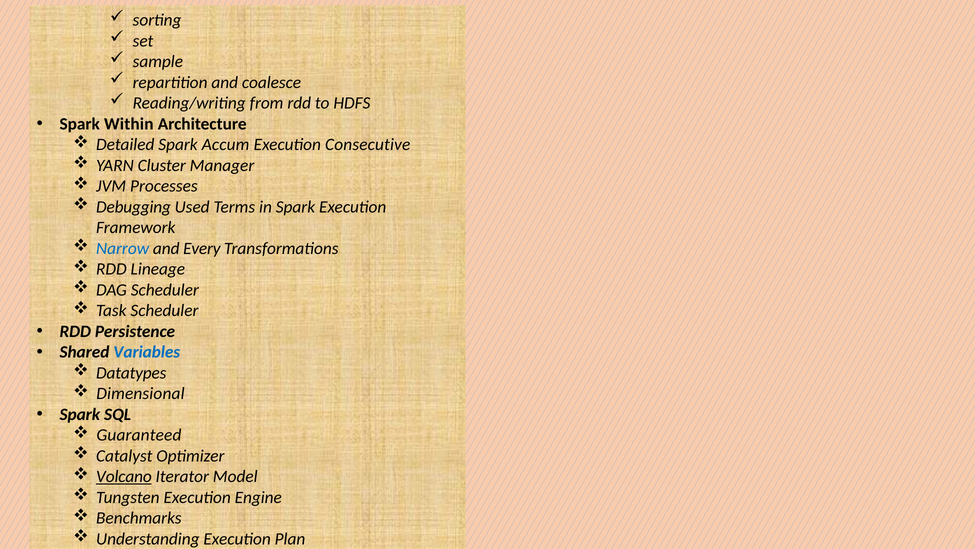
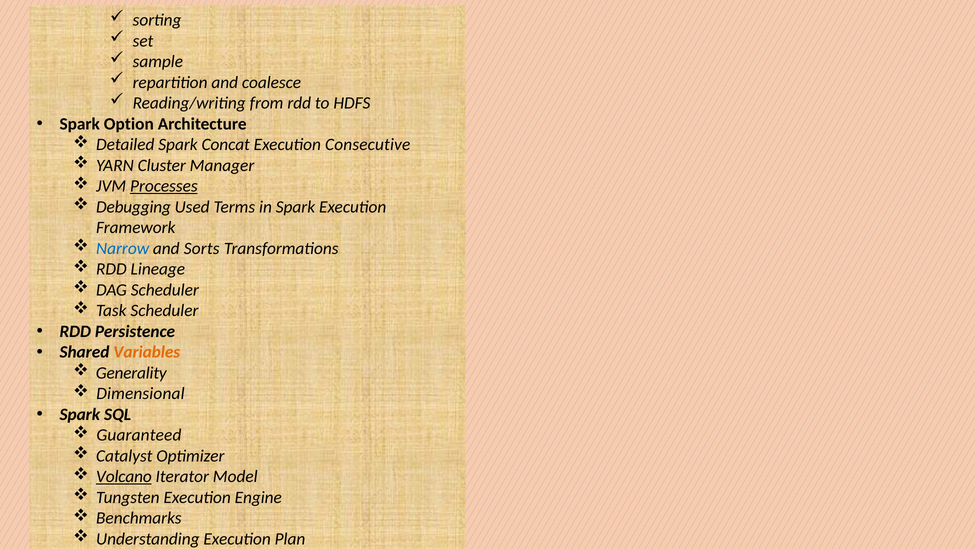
Within: Within -> Option
Accum: Accum -> Concat
Processes underline: none -> present
Every: Every -> Sorts
Variables colour: blue -> orange
Datatypes: Datatypes -> Generality
